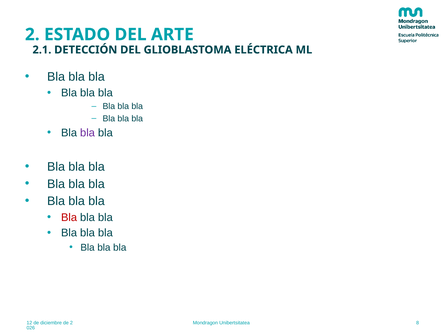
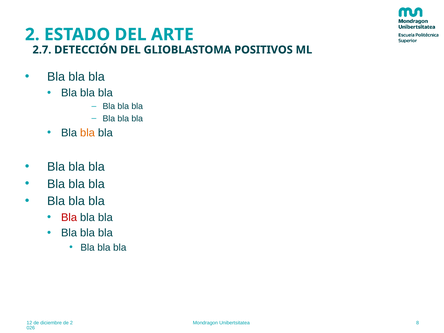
2.1: 2.1 -> 2.7
ELÉCTRICA: ELÉCTRICA -> POSITIVOS
bla at (87, 133) colour: purple -> orange
